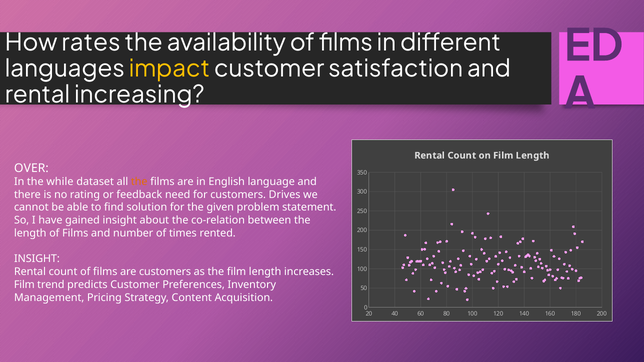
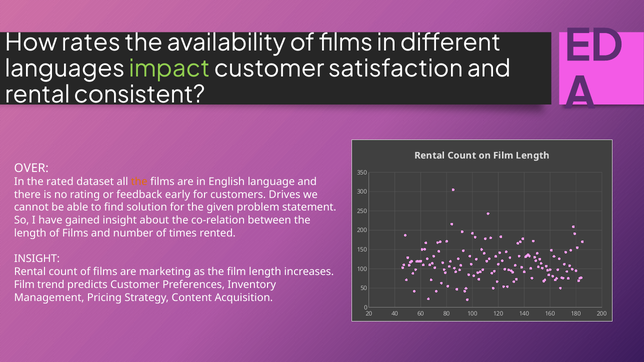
impact colour: yellow -> light green
increasing: increasing -> consistent
while: while -> rated
need: need -> early
are customers: customers -> marketing
